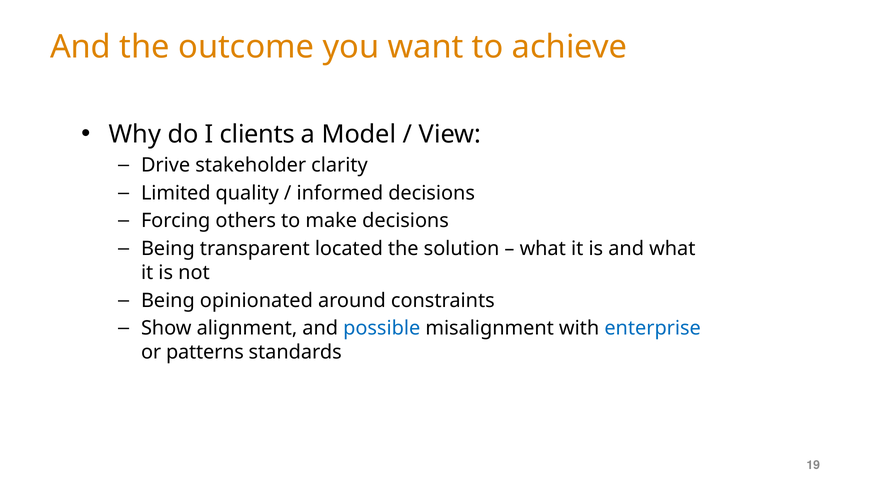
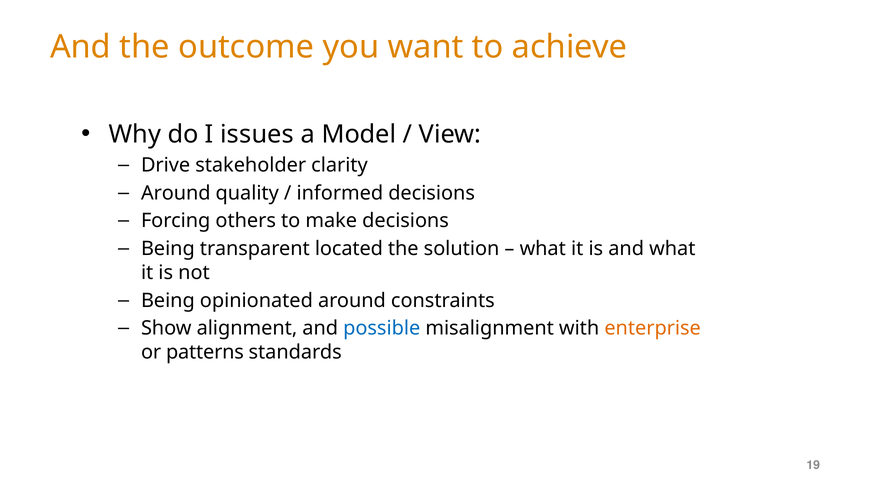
clients: clients -> issues
Limited at (176, 193): Limited -> Around
enterprise colour: blue -> orange
